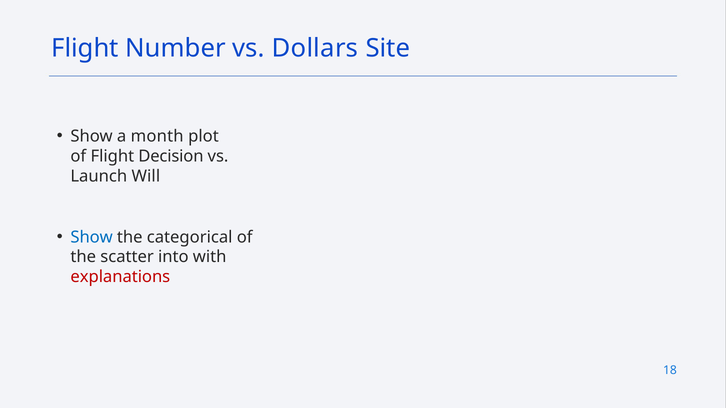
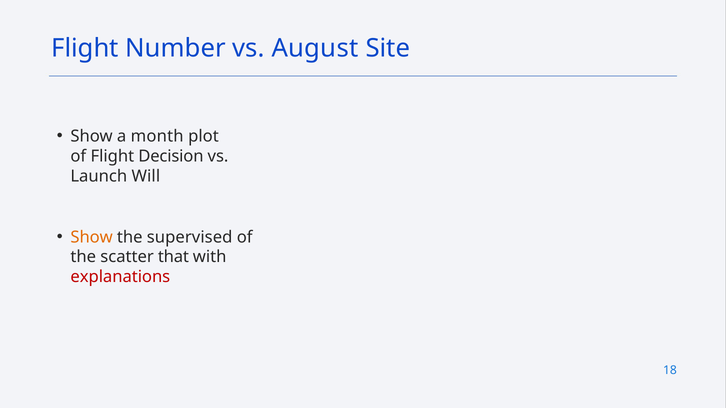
Dollars: Dollars -> August
Show at (92, 237) colour: blue -> orange
categorical: categorical -> supervised
into: into -> that
